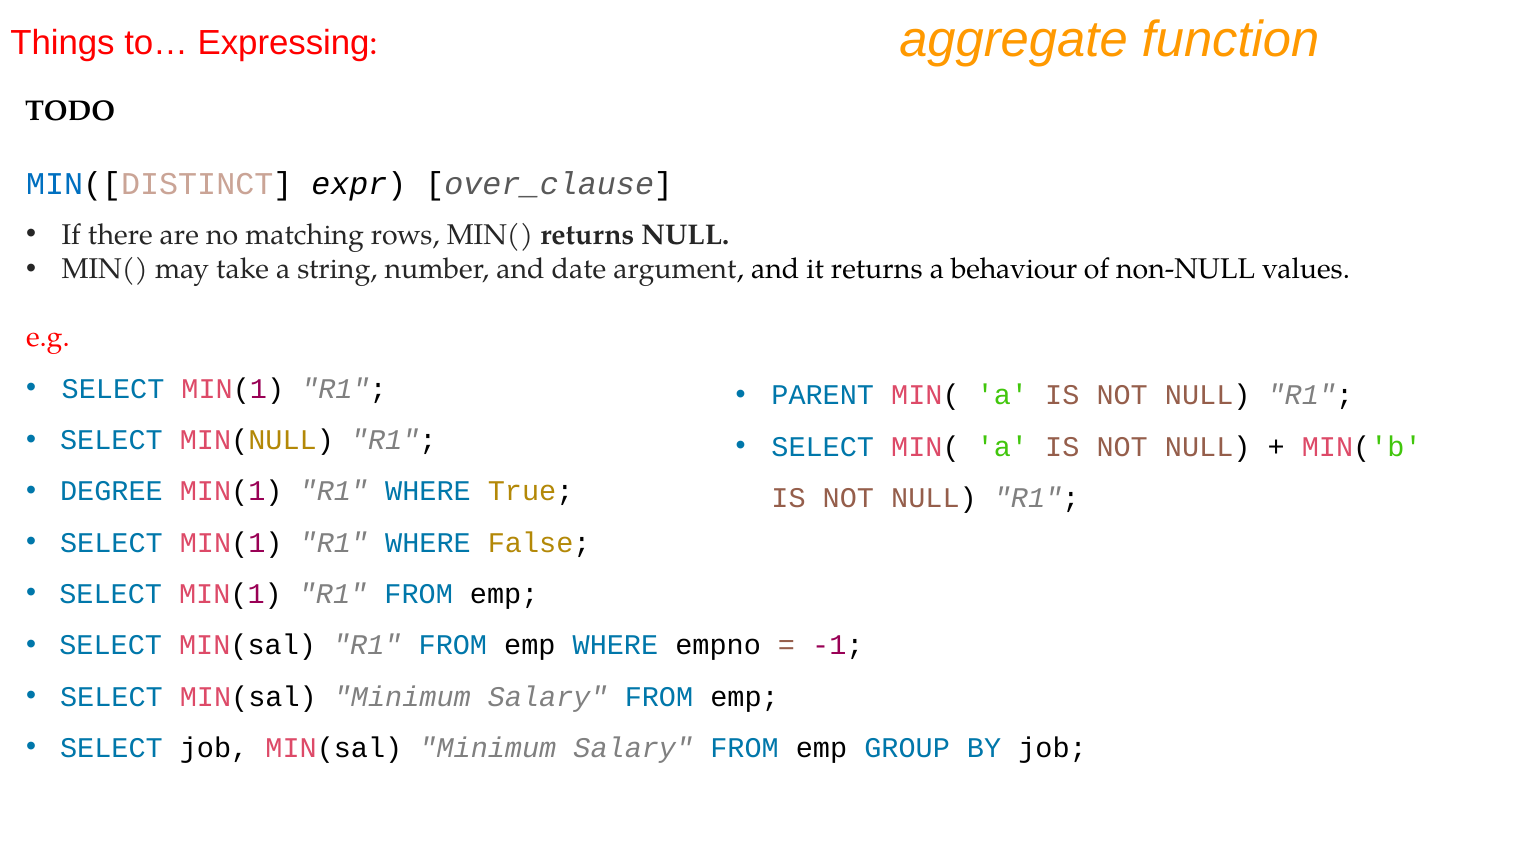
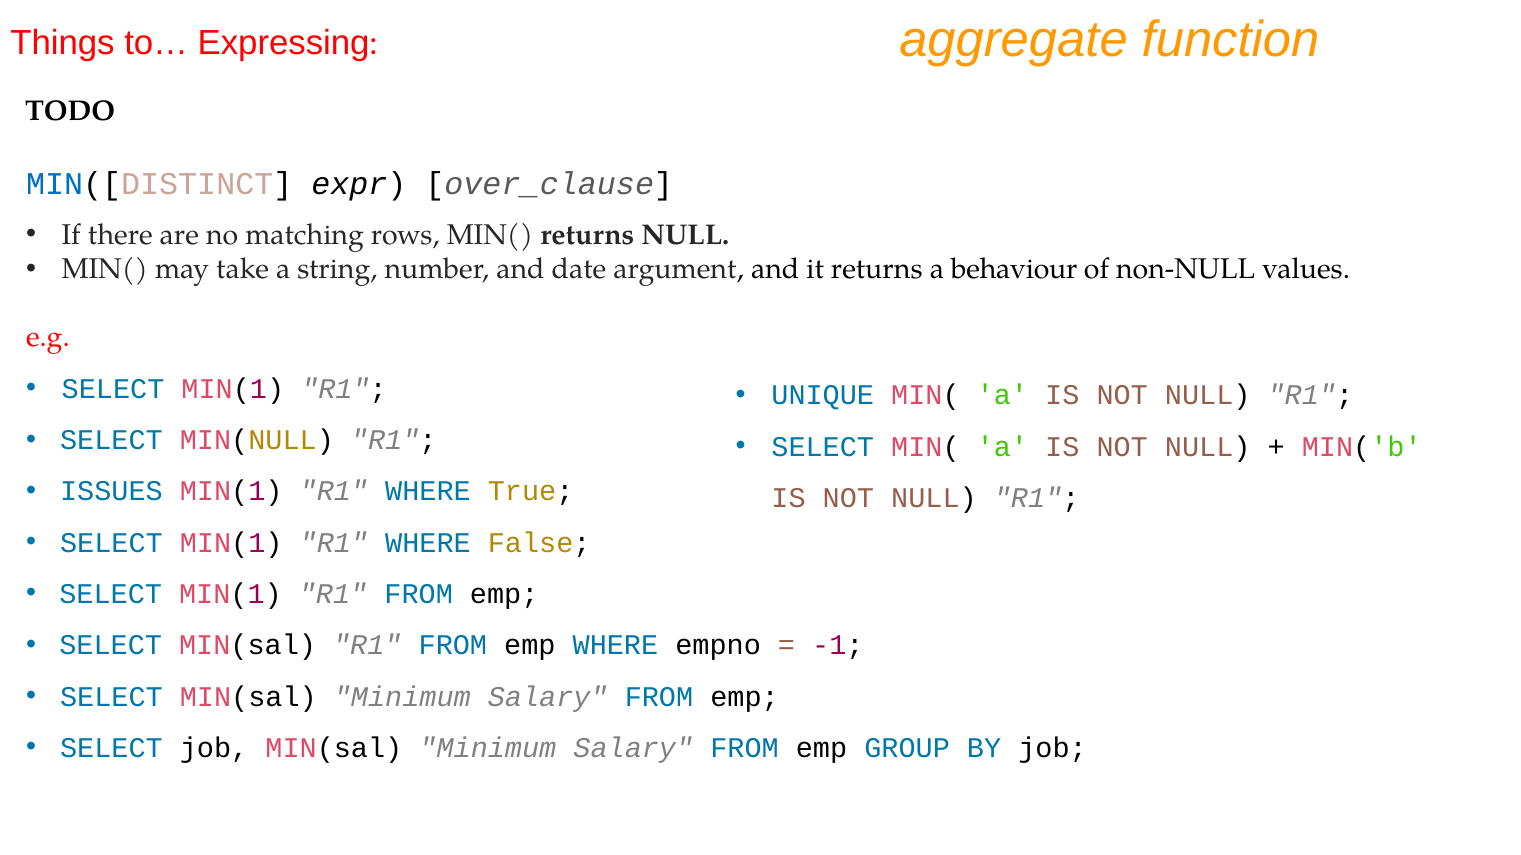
PARENT: PARENT -> UNIQUE
DEGREE: DEGREE -> ISSUES
